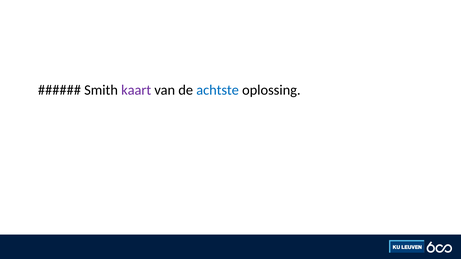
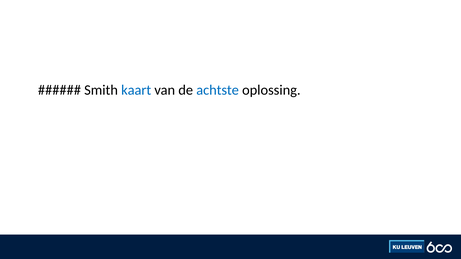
kaart colour: purple -> blue
